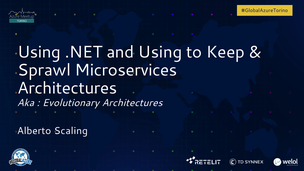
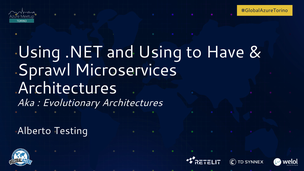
Keep: Keep -> Have
Scaling: Scaling -> Testing
